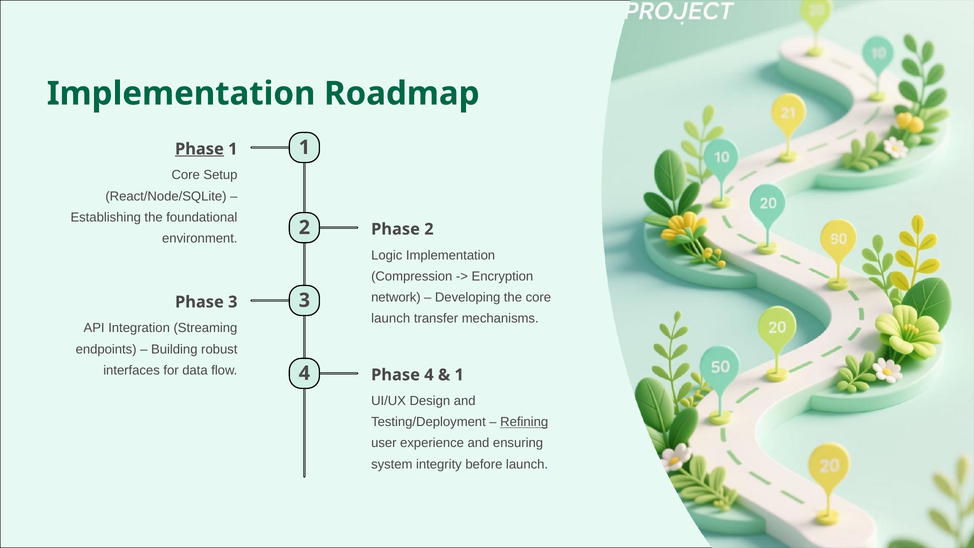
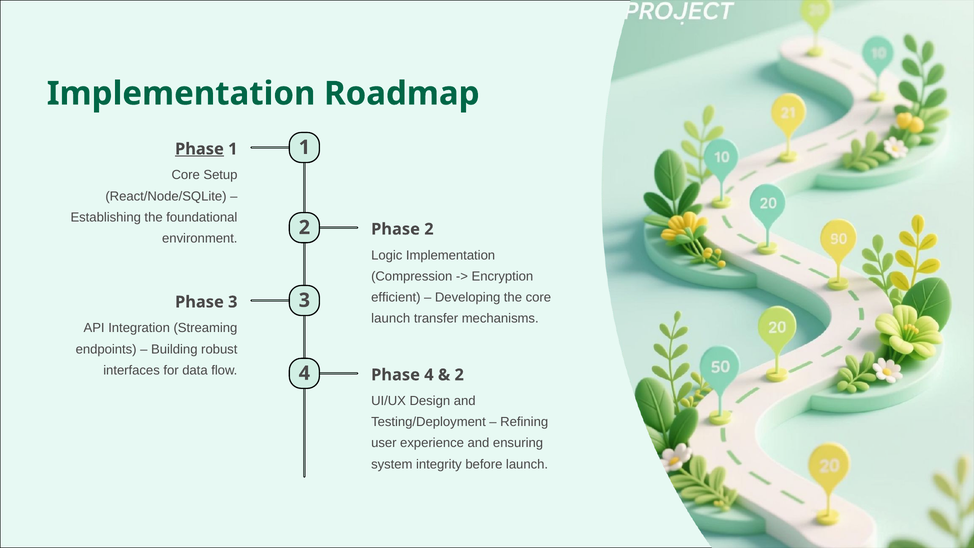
network: network -> efficient
1 at (459, 375): 1 -> 2
Refining underline: present -> none
